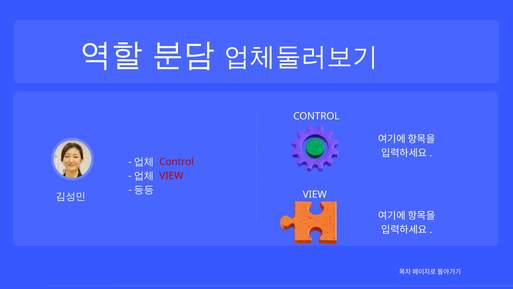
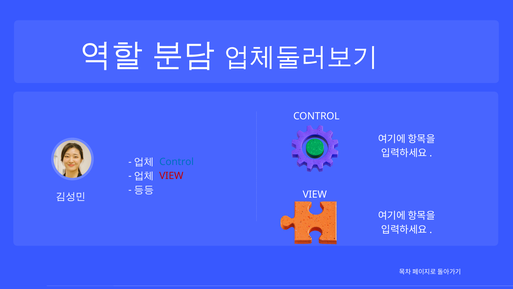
Control at (177, 162) colour: red -> blue
